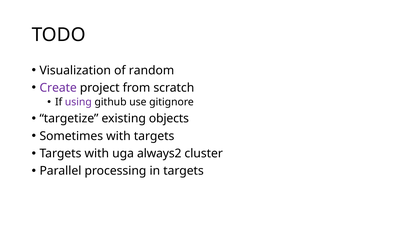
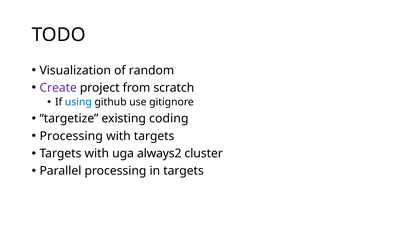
using colour: purple -> blue
objects: objects -> coding
Sometimes at (71, 136): Sometimes -> Processing
